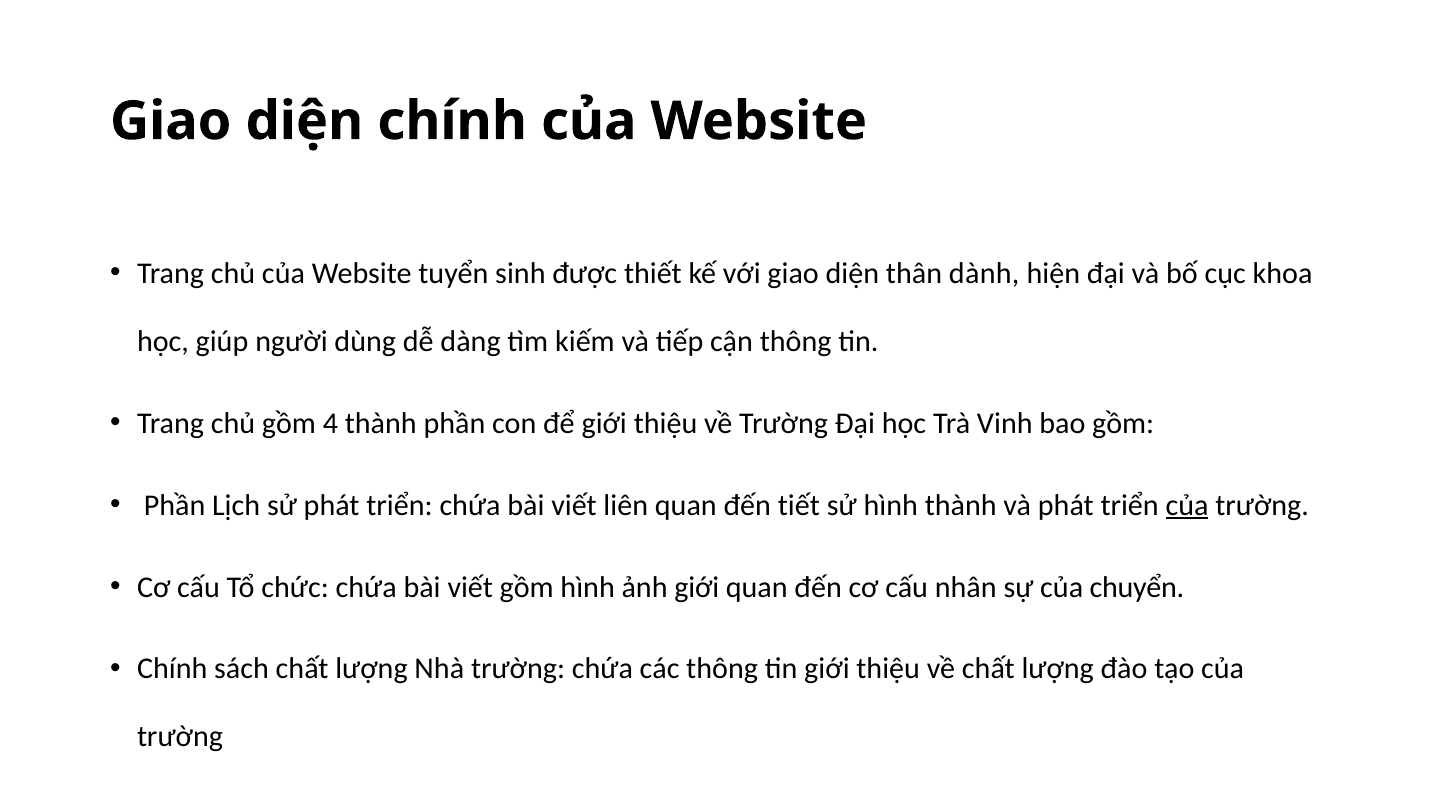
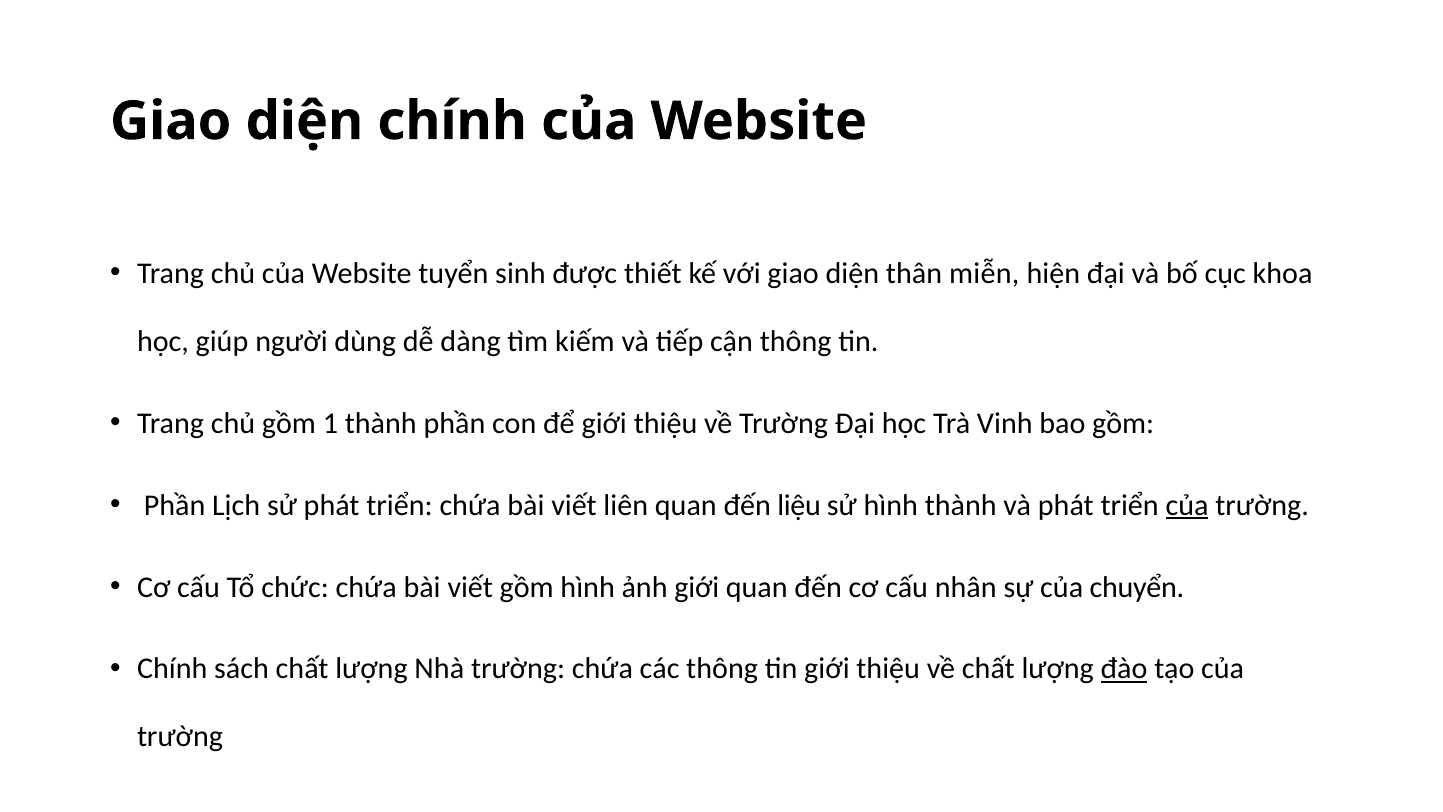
dành: dành -> miễn
4: 4 -> 1
tiết: tiết -> liệu
đào underline: none -> present
